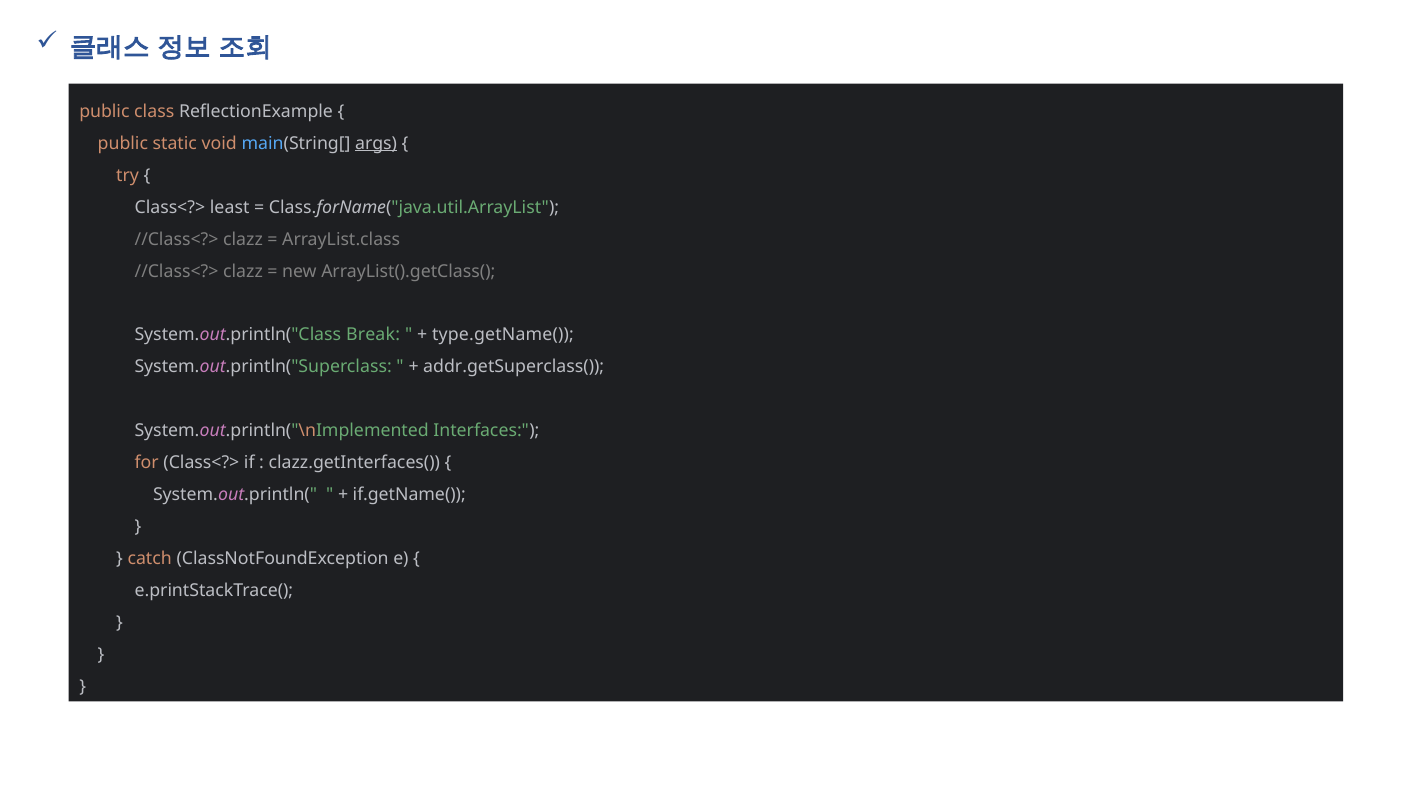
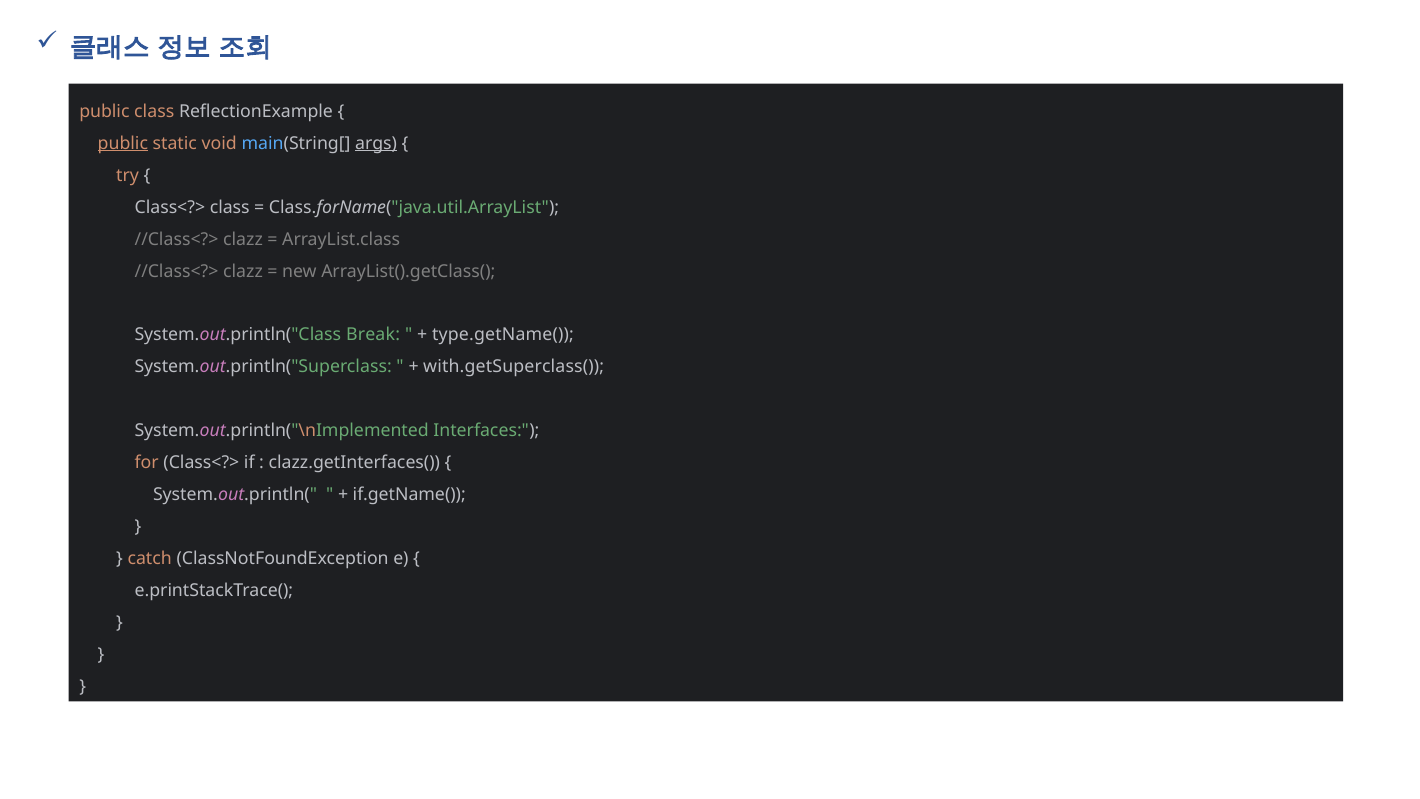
public at (123, 143) underline: none -> present
Class<?> least: least -> class
addr.getSuperclass(: addr.getSuperclass( -> with.getSuperclass(
